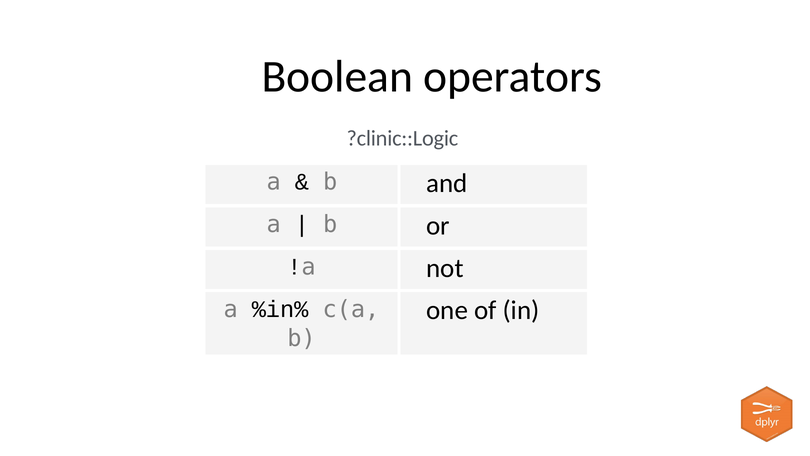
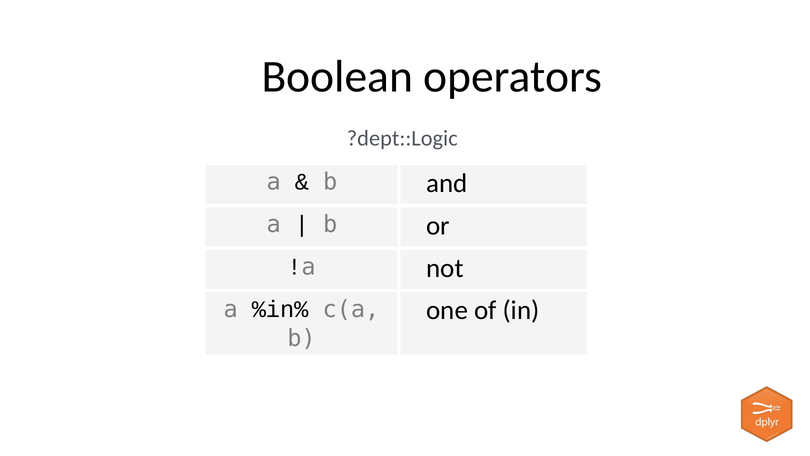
?clinic::Logic: ?clinic::Logic -> ?dept::Logic
